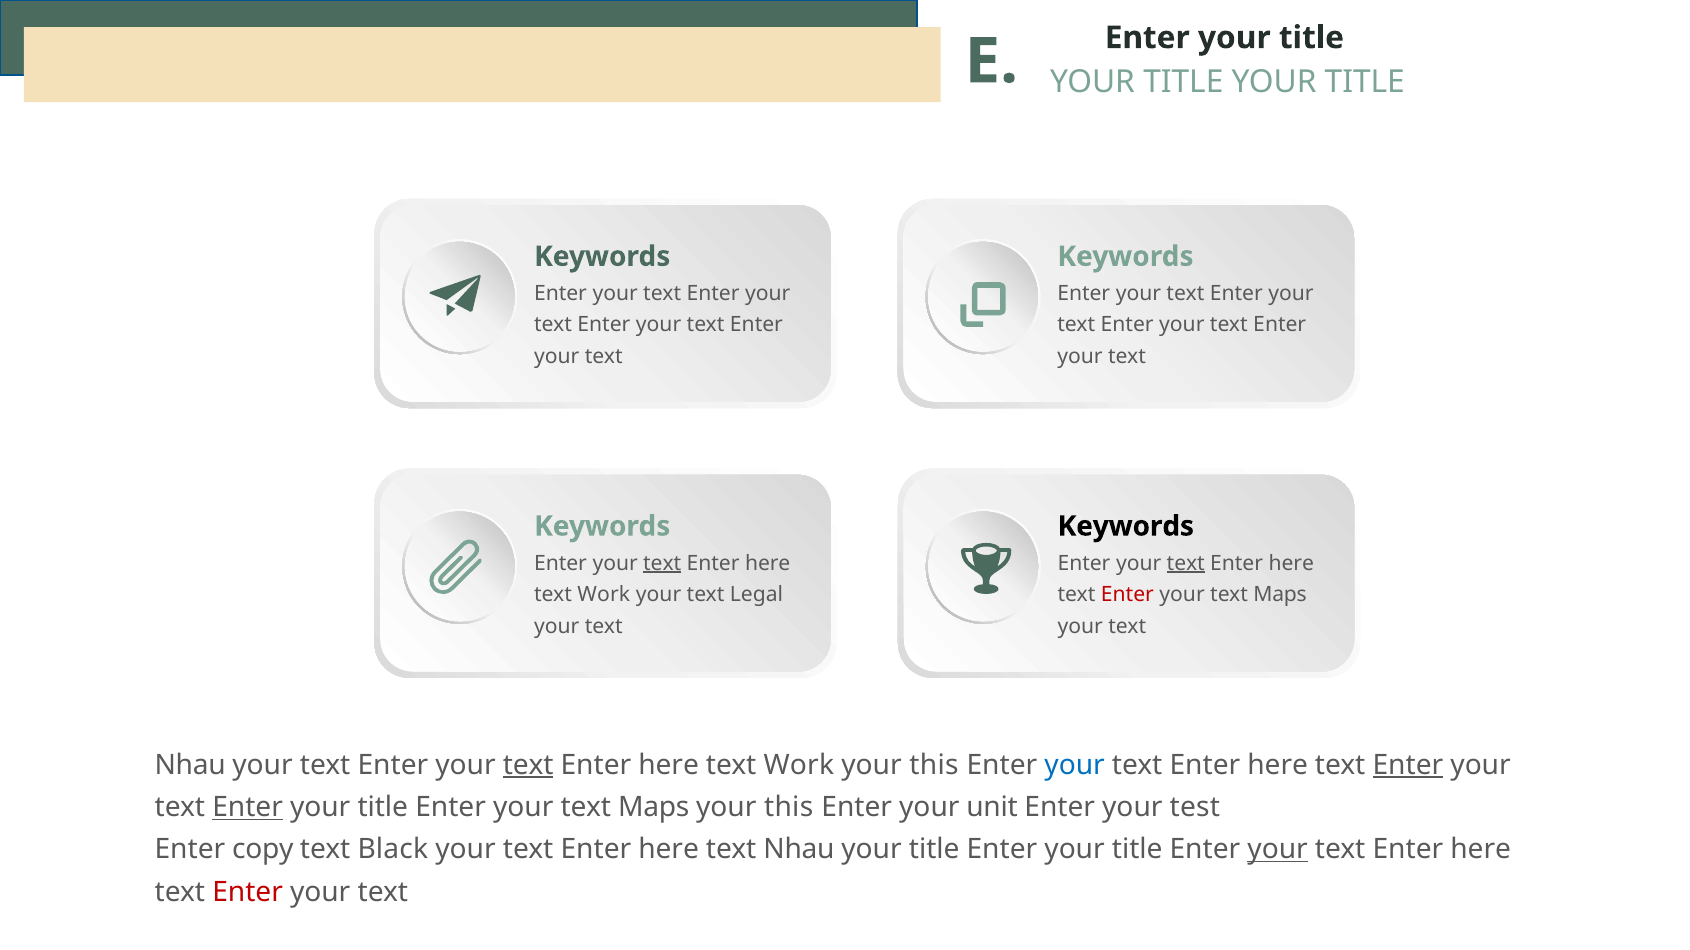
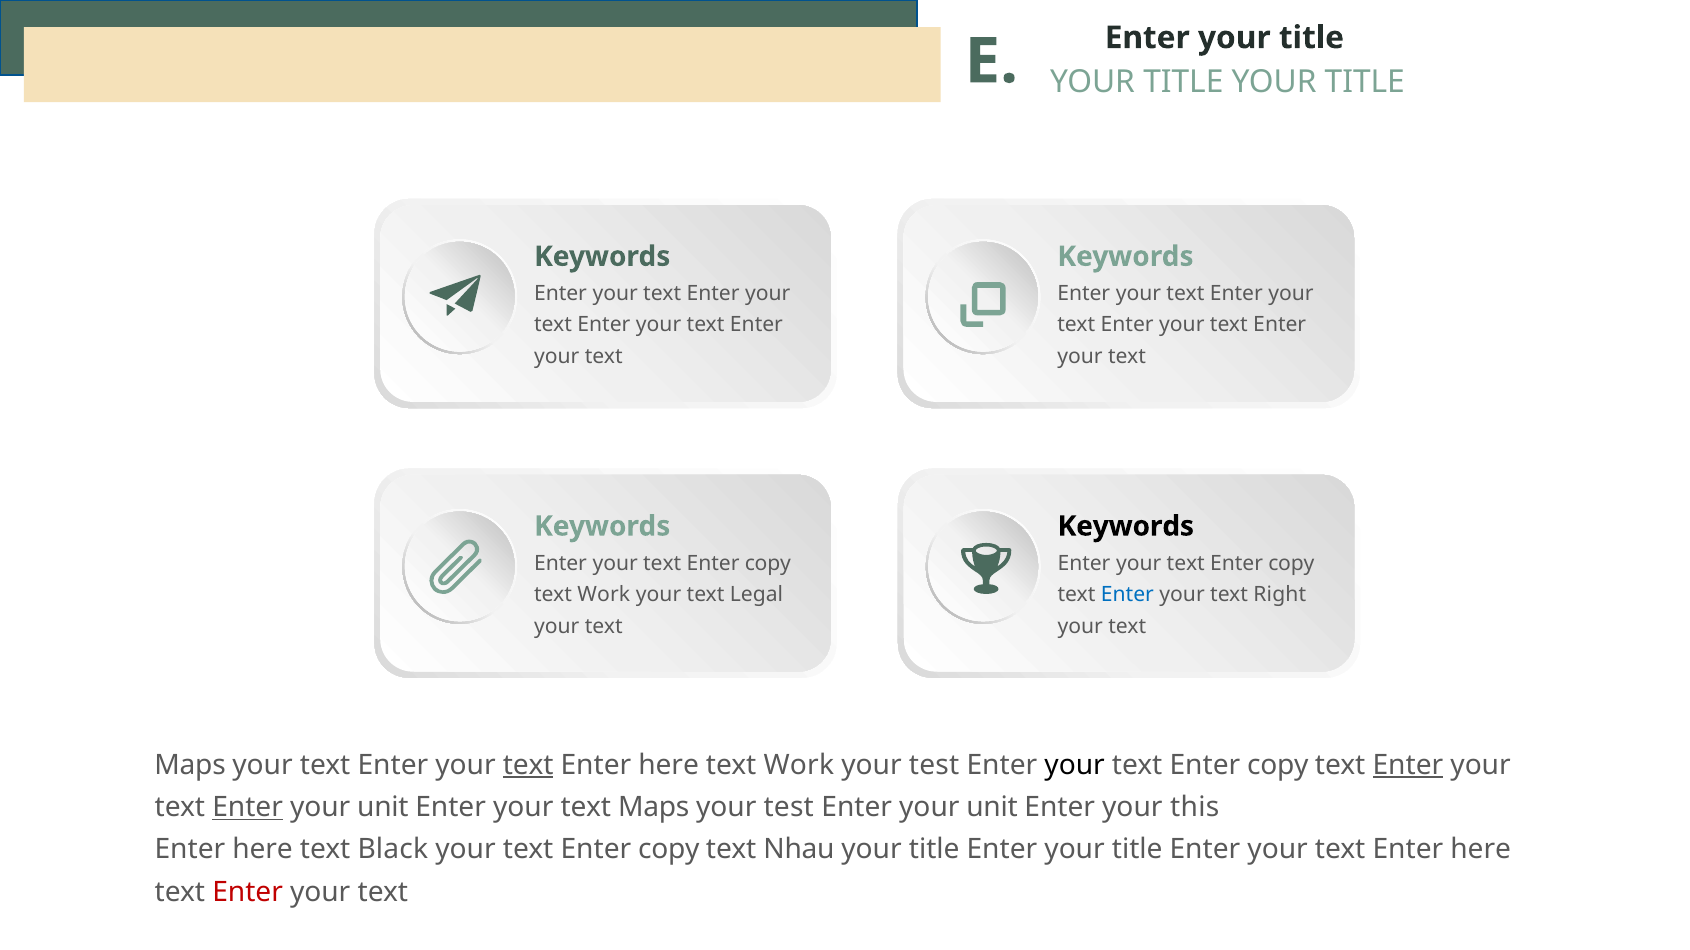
text at (662, 563) underline: present -> none
here at (768, 563): here -> copy
text at (1186, 563) underline: present -> none
here at (1291, 563): here -> copy
Enter at (1127, 595) colour: red -> blue
Maps at (1280, 595): Maps -> Right
Nhau at (190, 766): Nhau -> Maps
this at (934, 766): this -> test
your at (1075, 766) colour: blue -> black
here at (1278, 766): here -> copy
title at (383, 808): title -> unit
this at (789, 808): this -> test
test: test -> this
copy at (263, 850): copy -> here
here at (669, 850): here -> copy
your at (1278, 850) underline: present -> none
